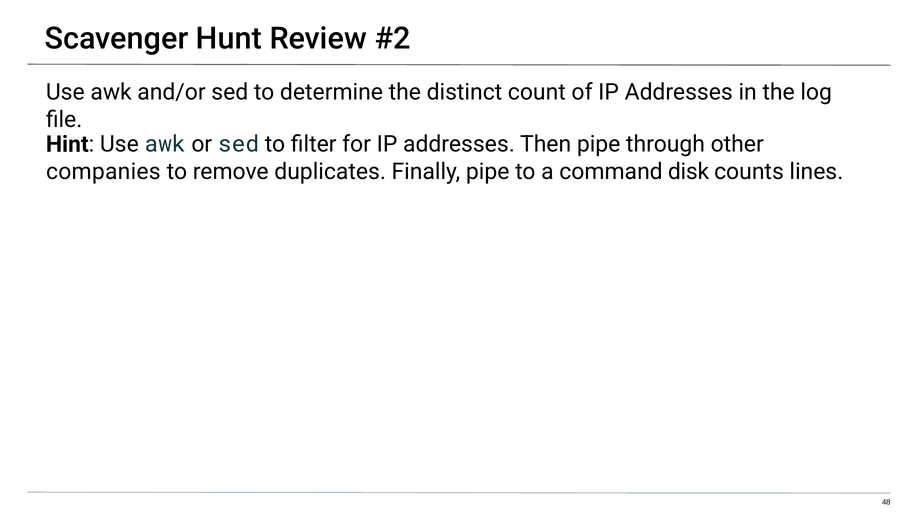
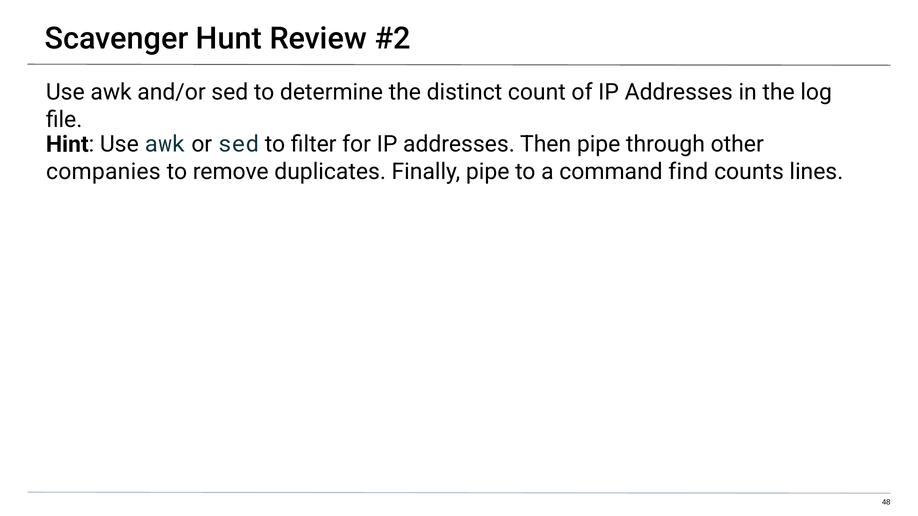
disk: disk -> find
